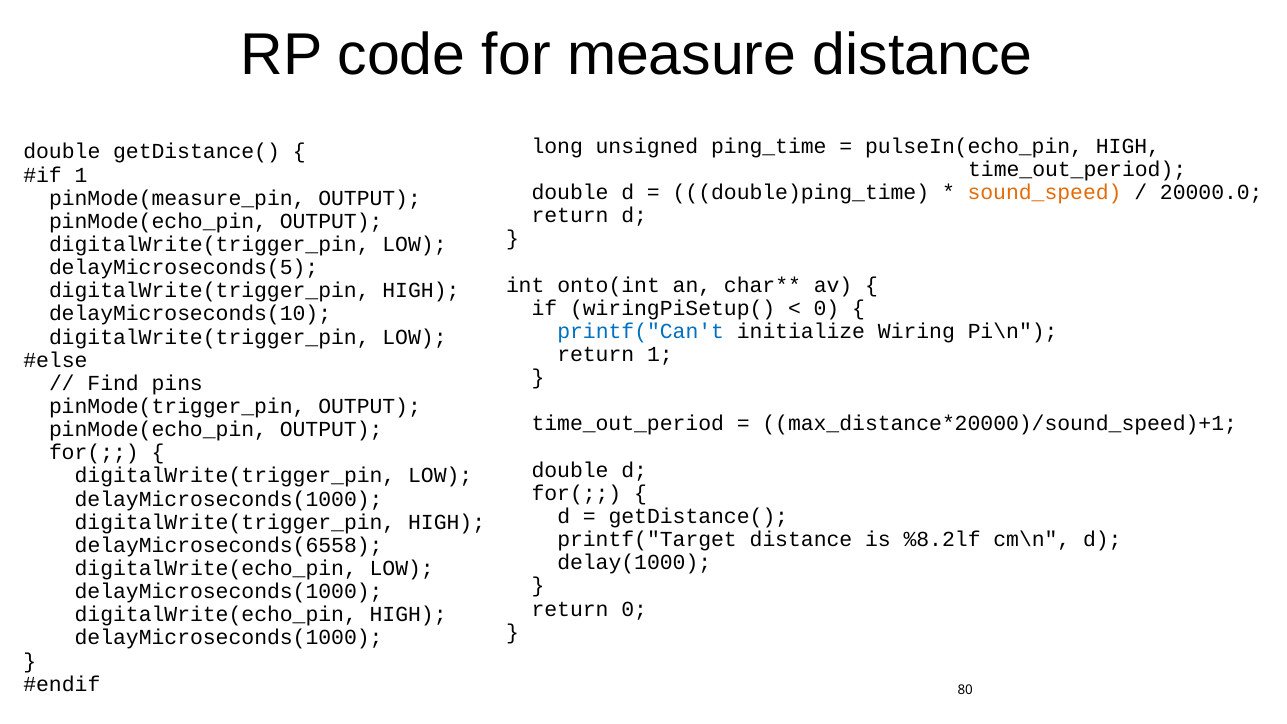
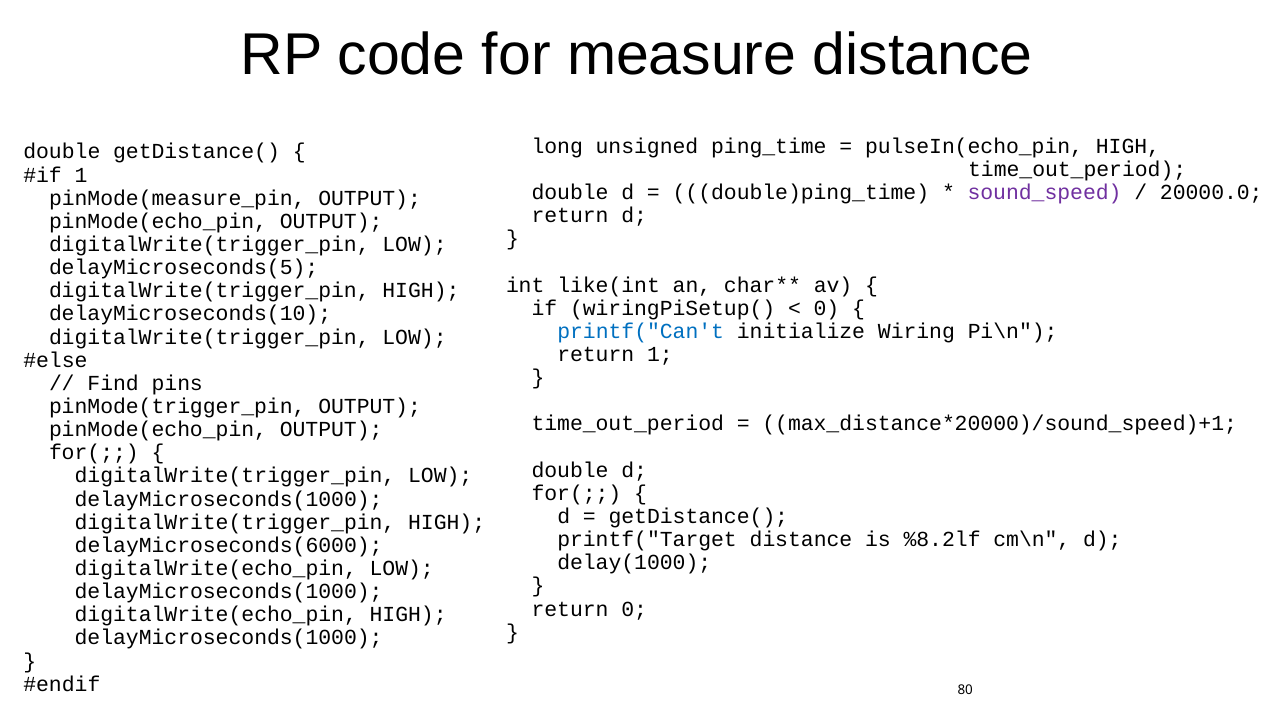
sound_speed colour: orange -> purple
onto(int: onto(int -> like(int
delayMicroseconds(6558: delayMicroseconds(6558 -> delayMicroseconds(6000
